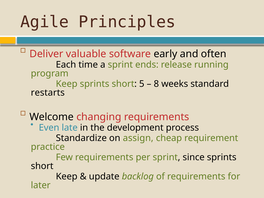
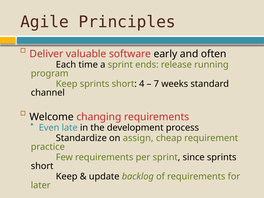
5: 5 -> 4
8: 8 -> 7
restarts: restarts -> channel
